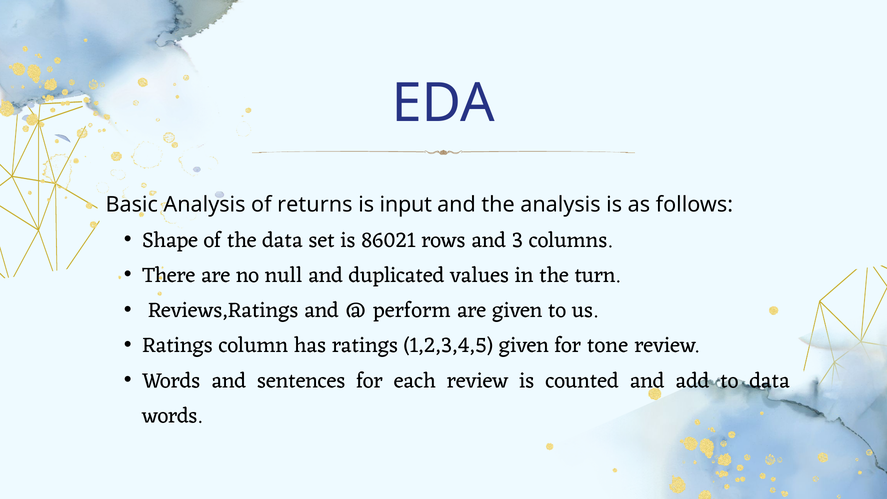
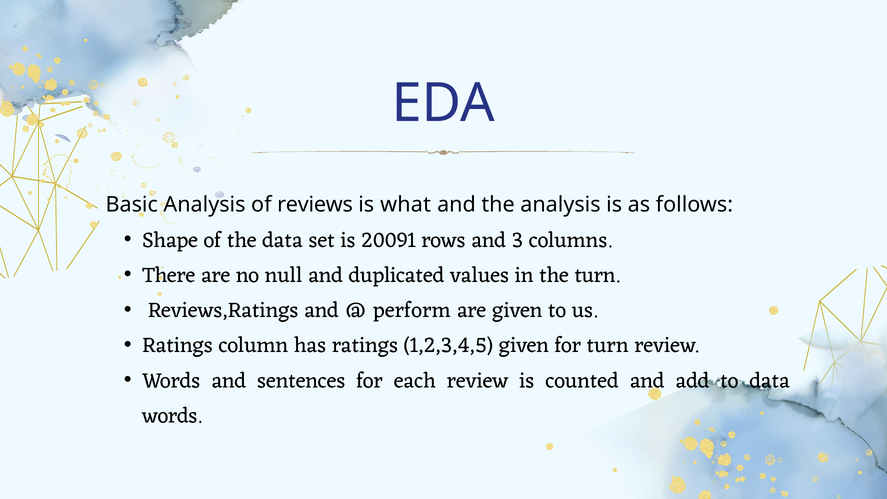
returns: returns -> reviews
input: input -> what
86021: 86021 -> 20091
for tone: tone -> turn
